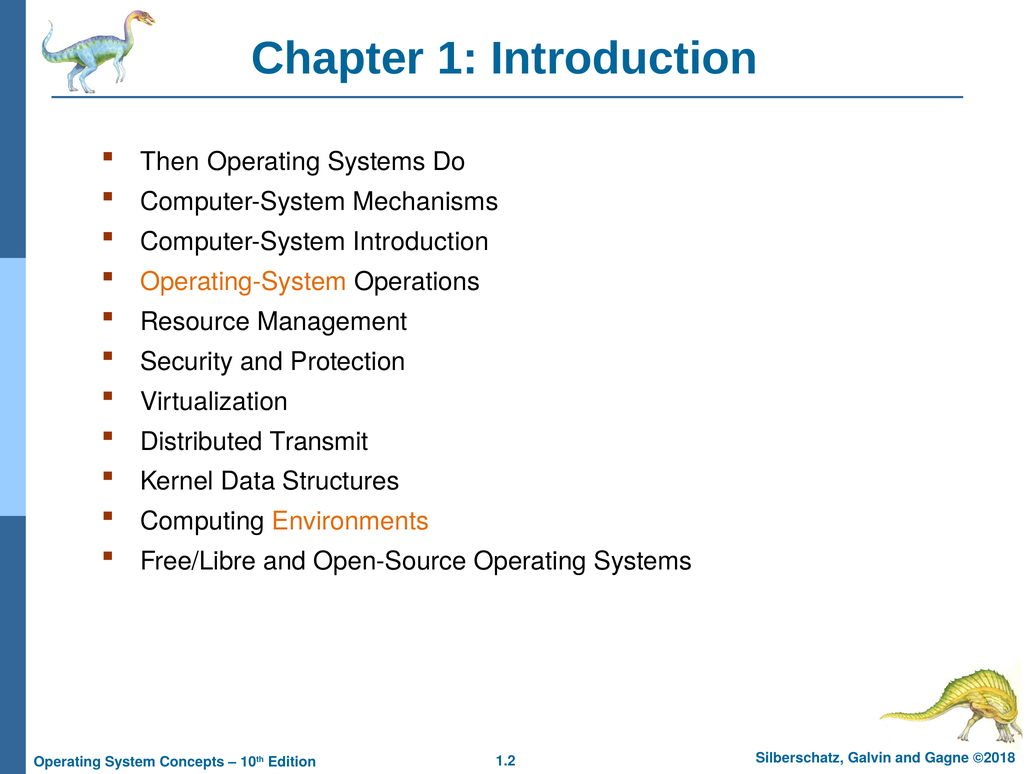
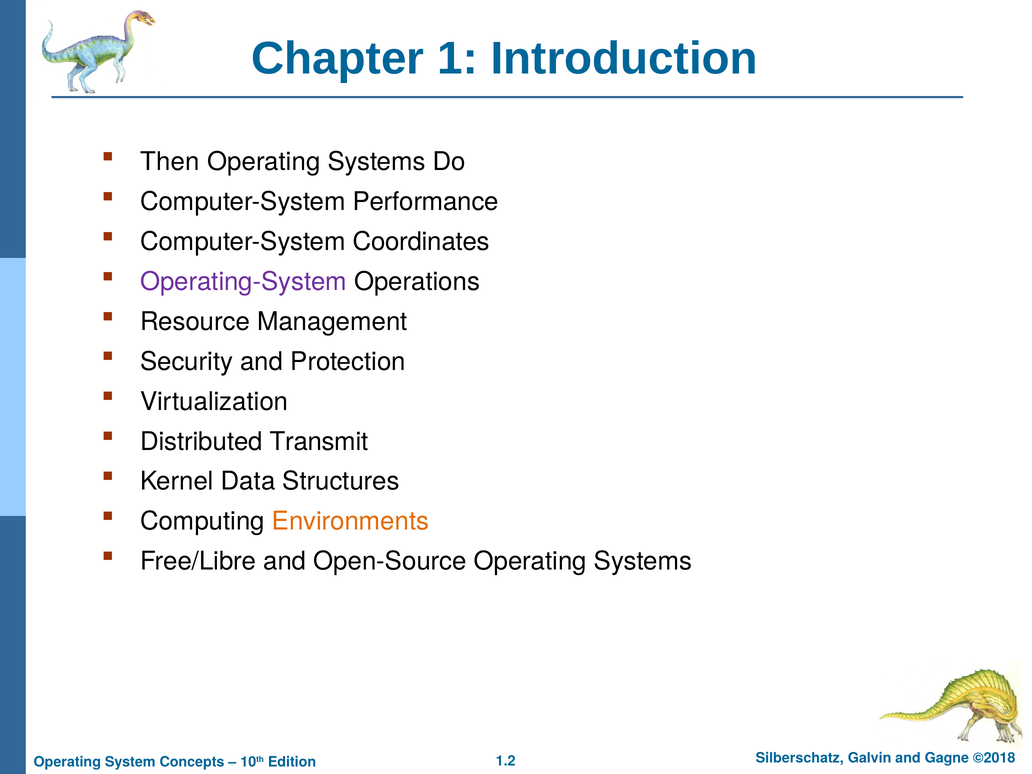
Mechanisms: Mechanisms -> Performance
Computer-System Introduction: Introduction -> Coordinates
Operating-System colour: orange -> purple
